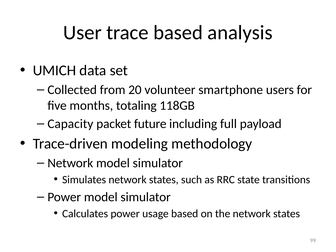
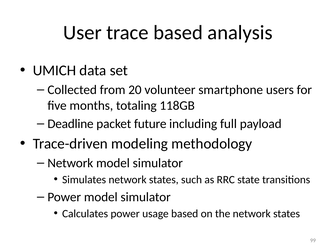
Capacity: Capacity -> Deadline
